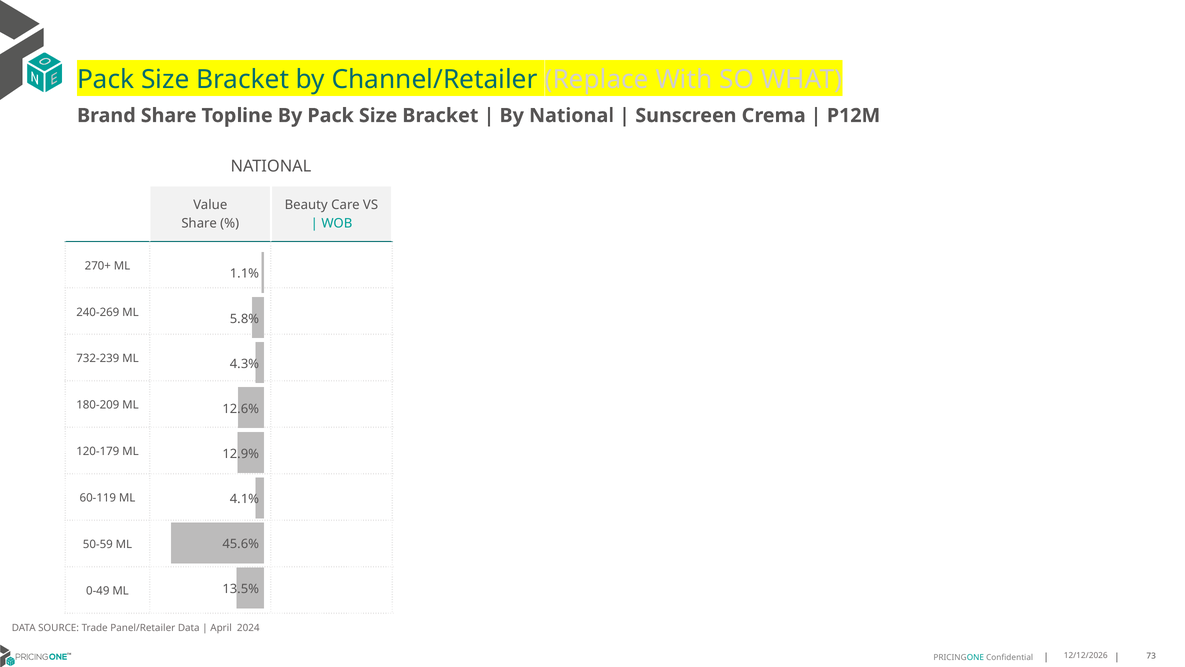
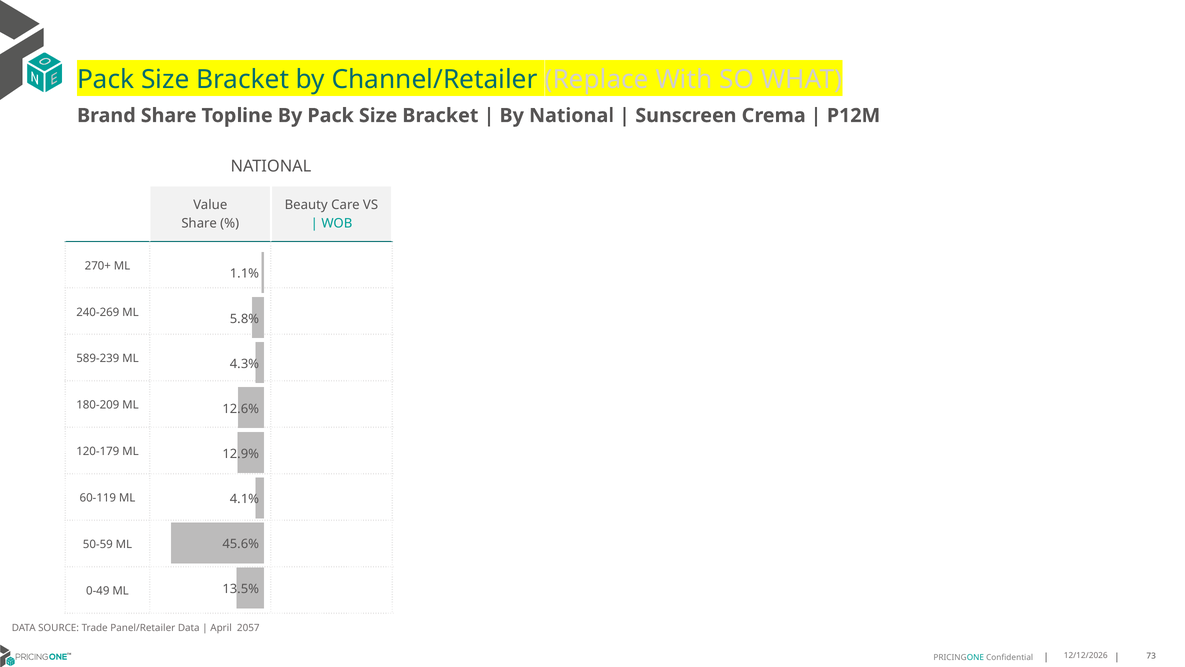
732-239: 732-239 -> 589-239
2024: 2024 -> 2057
